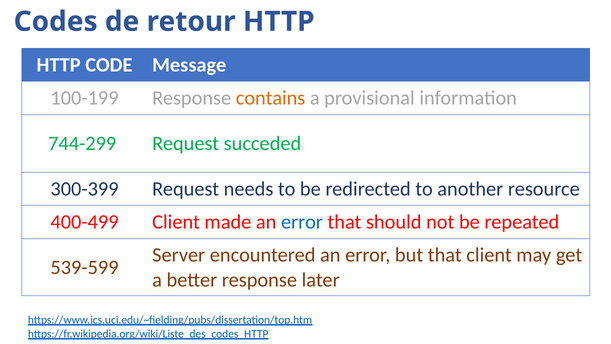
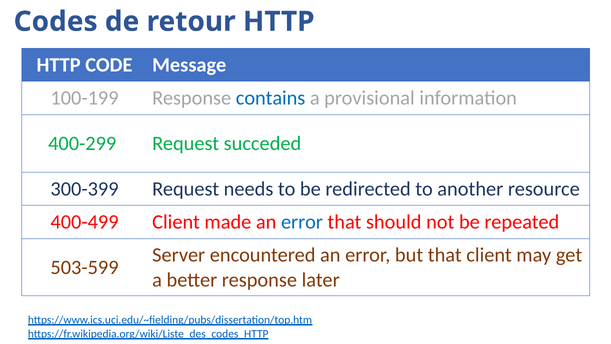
contains colour: orange -> blue
744-299: 744-299 -> 400-299
539-599: 539-599 -> 503-599
